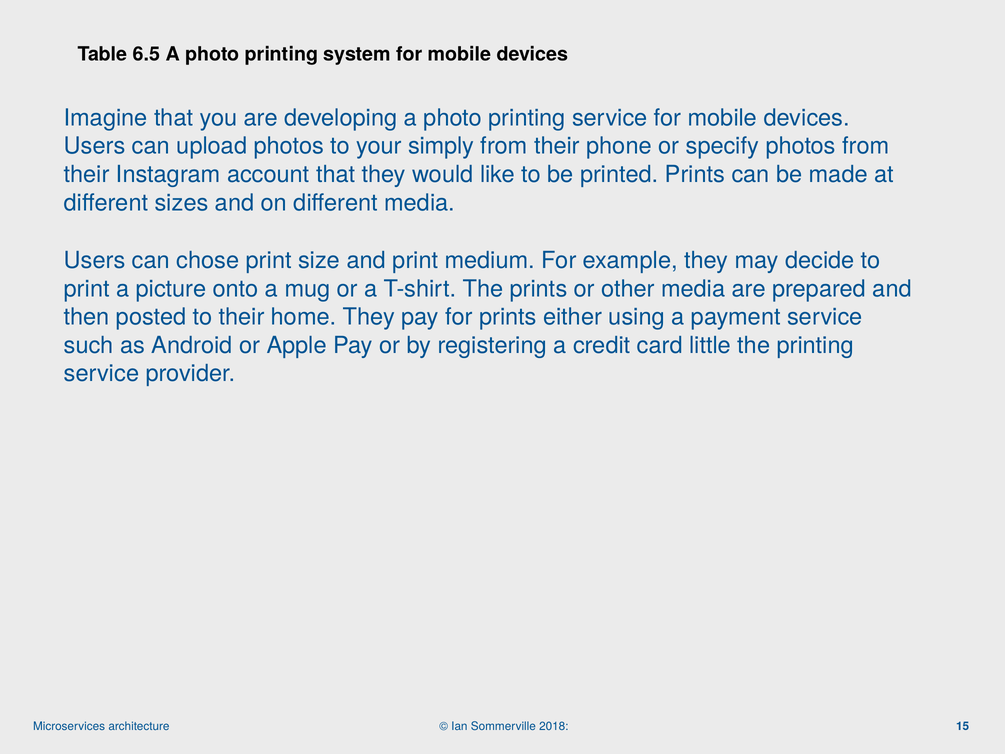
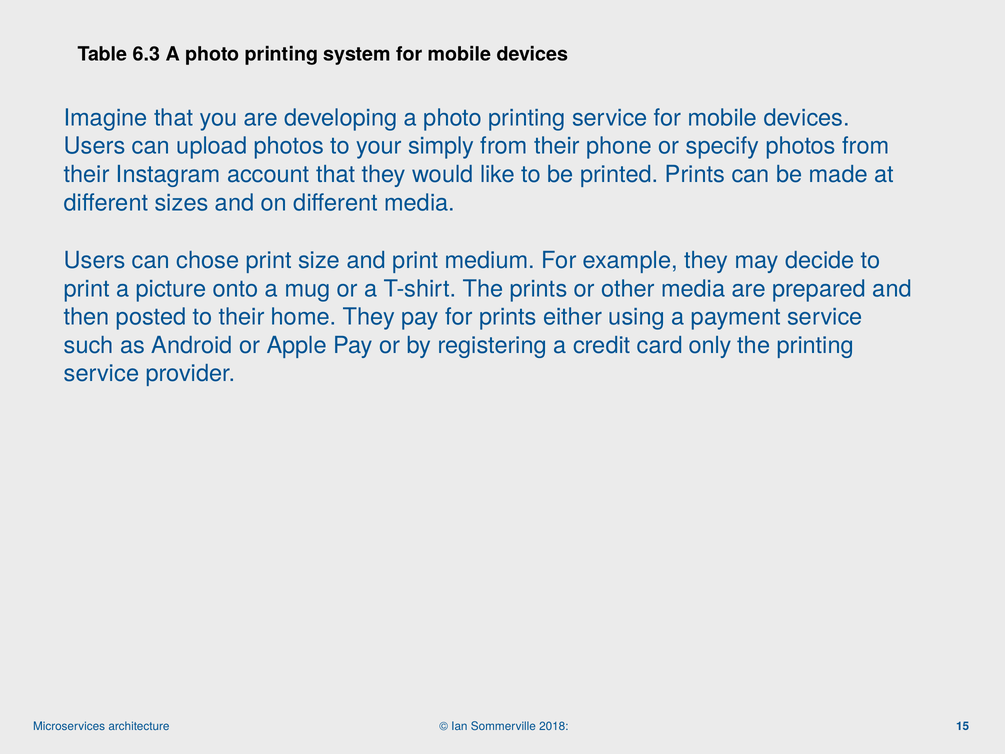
6.5: 6.5 -> 6.3
little: little -> only
